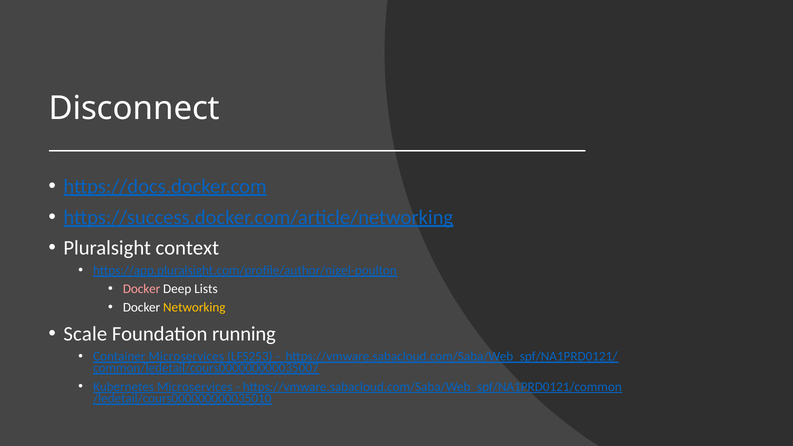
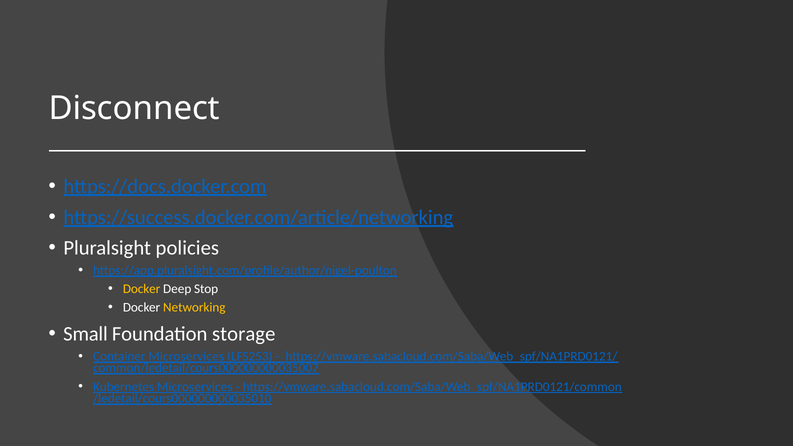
context: context -> policies
Docker at (142, 289) colour: pink -> yellow
Lists: Lists -> Stop
Scale: Scale -> Small
running: running -> storage
